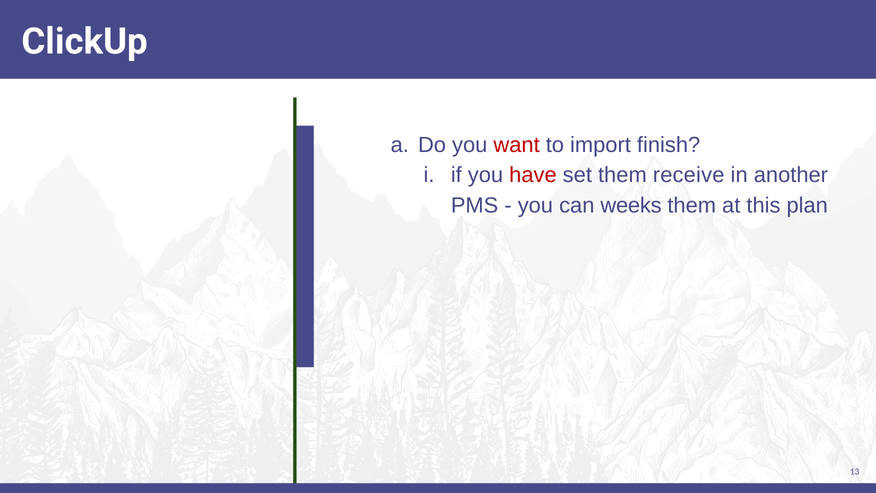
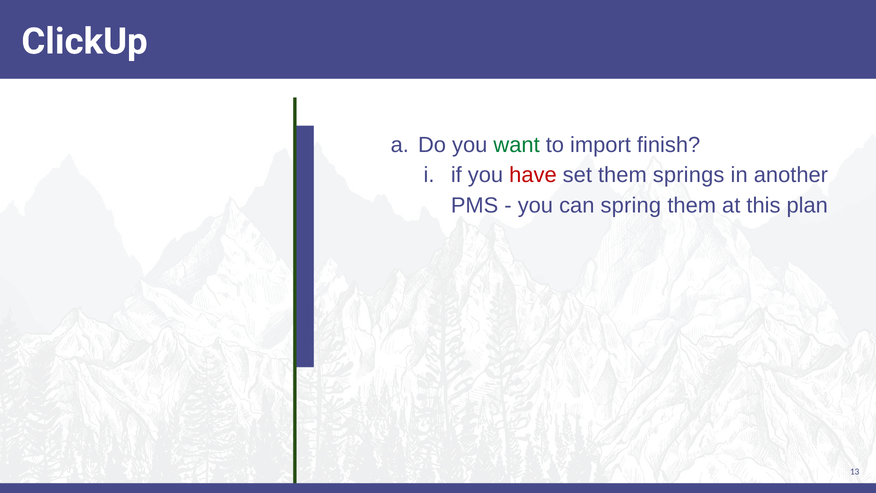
want colour: red -> green
receive: receive -> springs
weeks: weeks -> spring
